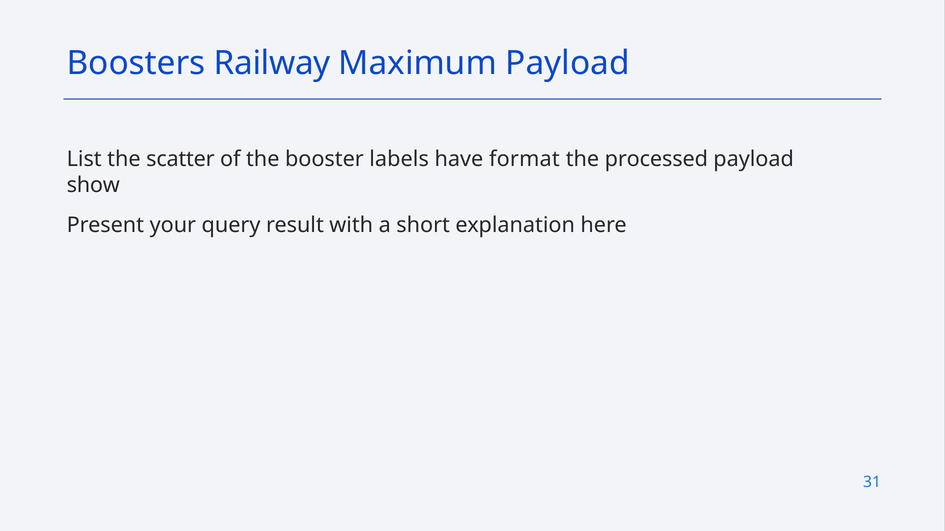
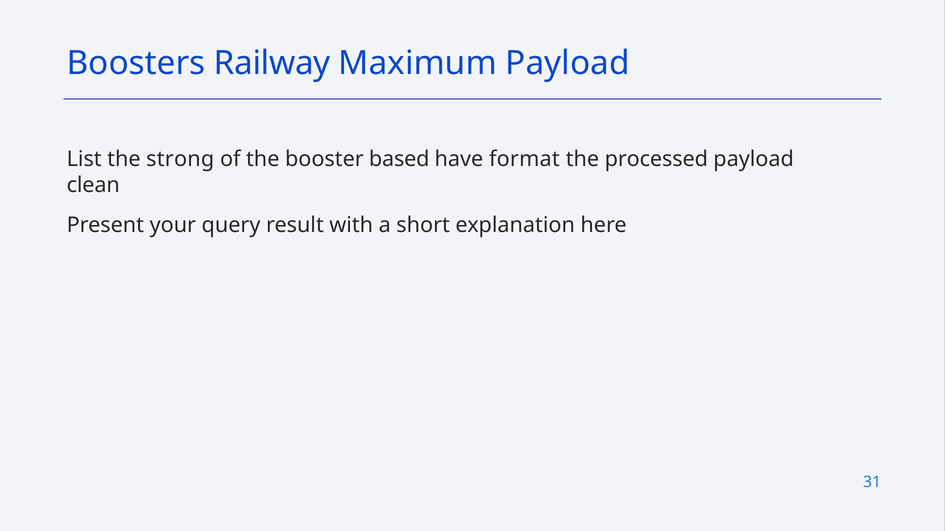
scatter: scatter -> strong
labels: labels -> based
show: show -> clean
